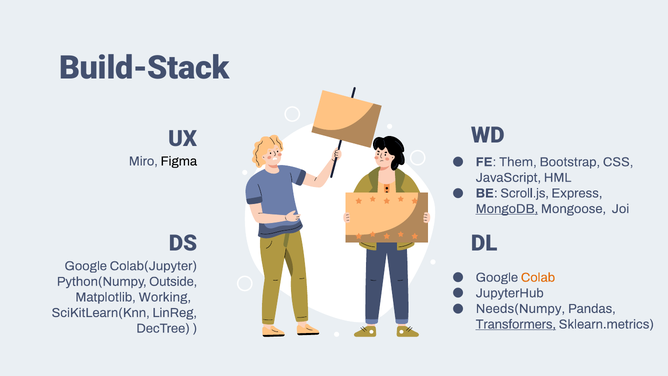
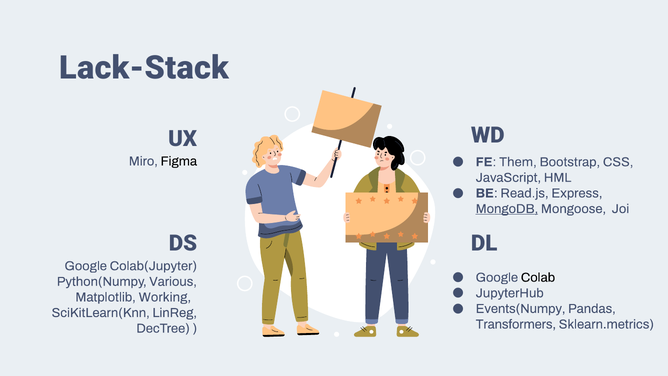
Build-Stack: Build-Stack -> Lack-Stack
Scroll.js: Scroll.js -> Read.js
Colab colour: orange -> black
Outside: Outside -> Various
Needs(Numpy: Needs(Numpy -> Events(Numpy
Transformers underline: present -> none
